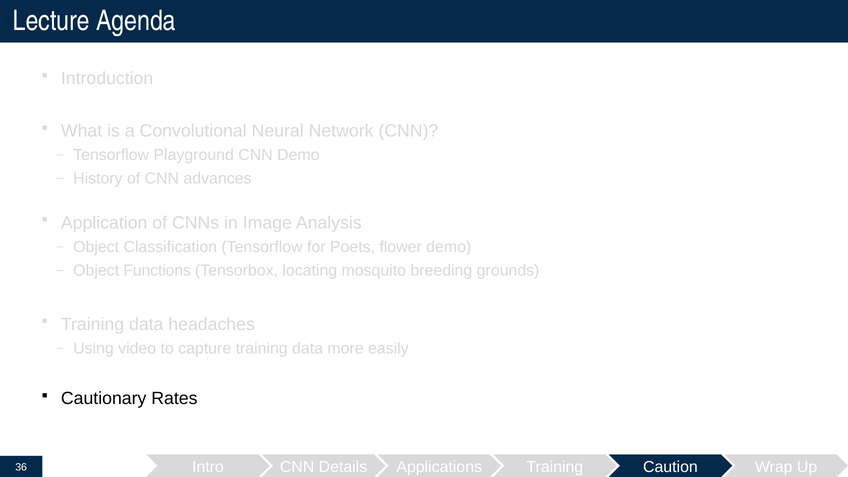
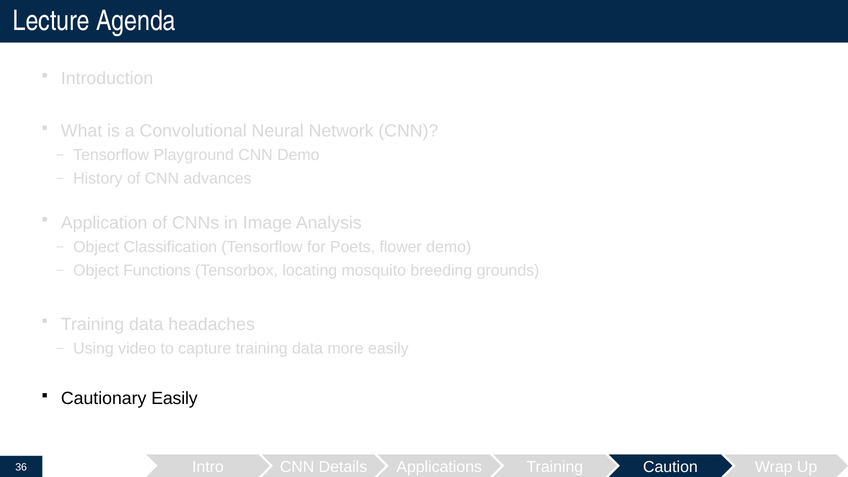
Cautionary Rates: Rates -> Easily
